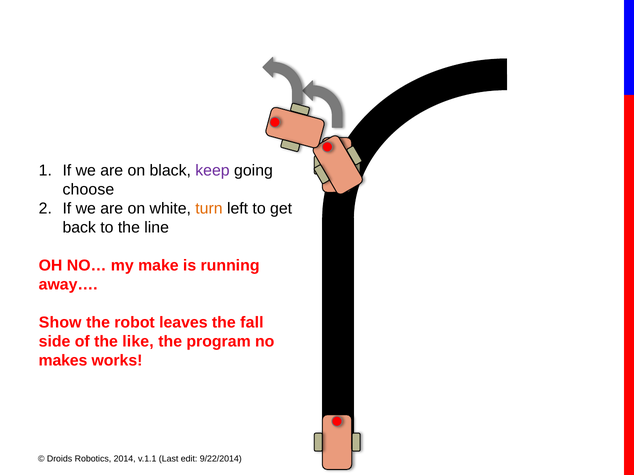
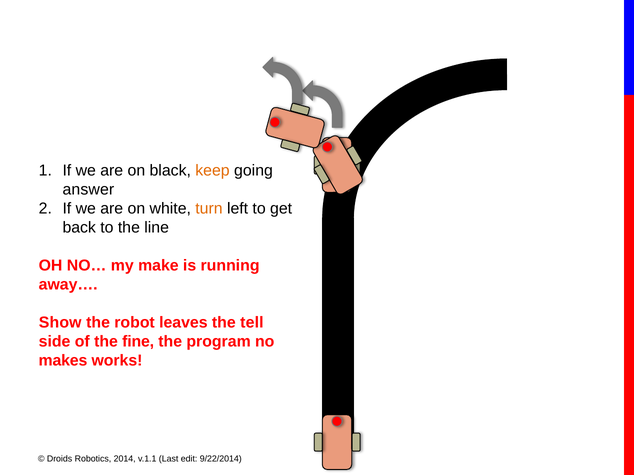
keep colour: purple -> orange
choose: choose -> answer
fall: fall -> tell
like: like -> fine
